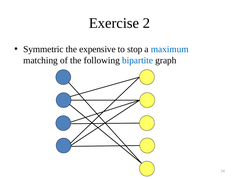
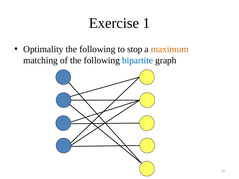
2: 2 -> 1
Symmetric: Symmetric -> Optimality
expensive at (97, 49): expensive -> following
maximum colour: blue -> orange
